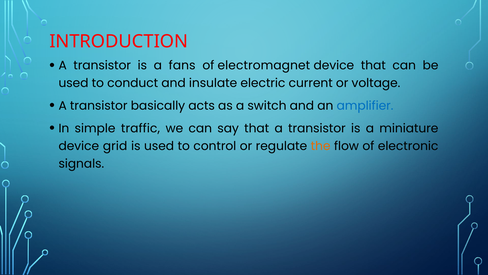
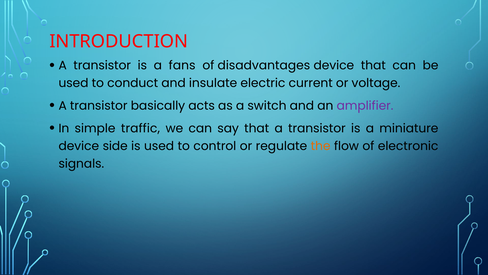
electromagnet: electromagnet -> disadvantages
amplifier colour: blue -> purple
grid: grid -> side
